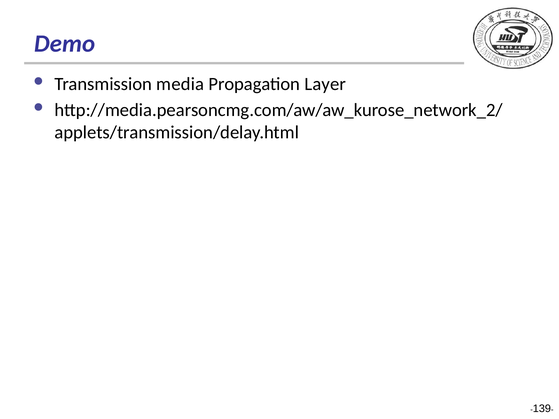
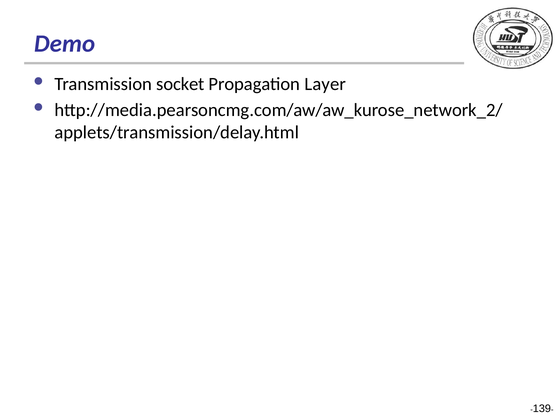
media: media -> socket
